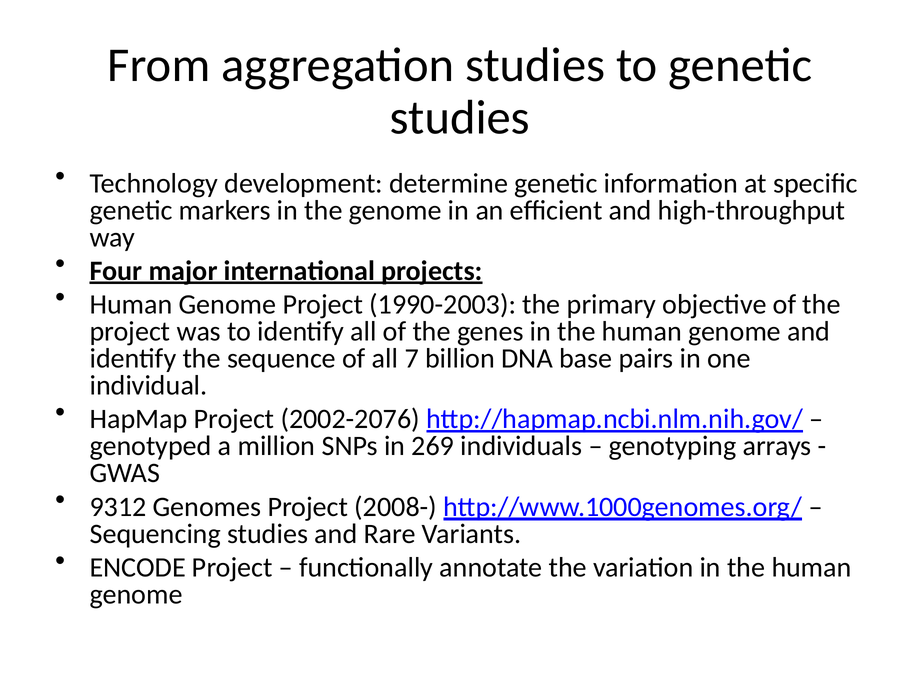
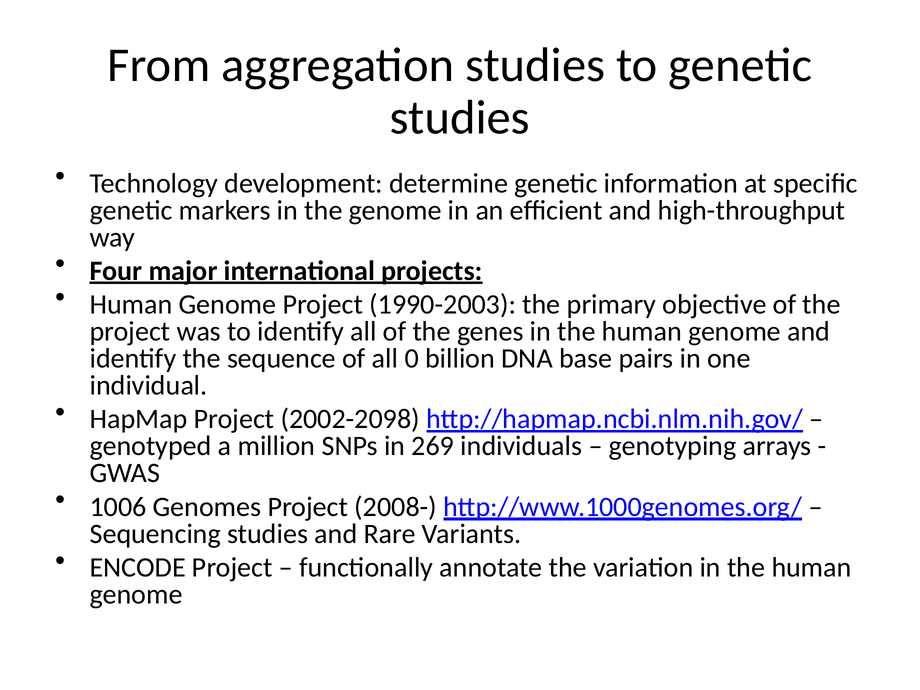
7: 7 -> 0
2002-2076: 2002-2076 -> 2002-2098
9312: 9312 -> 1006
